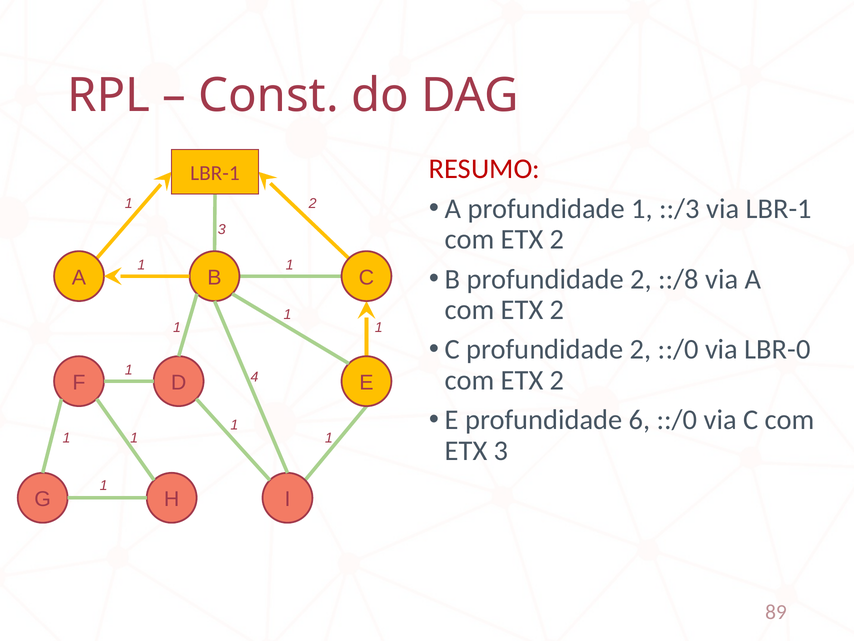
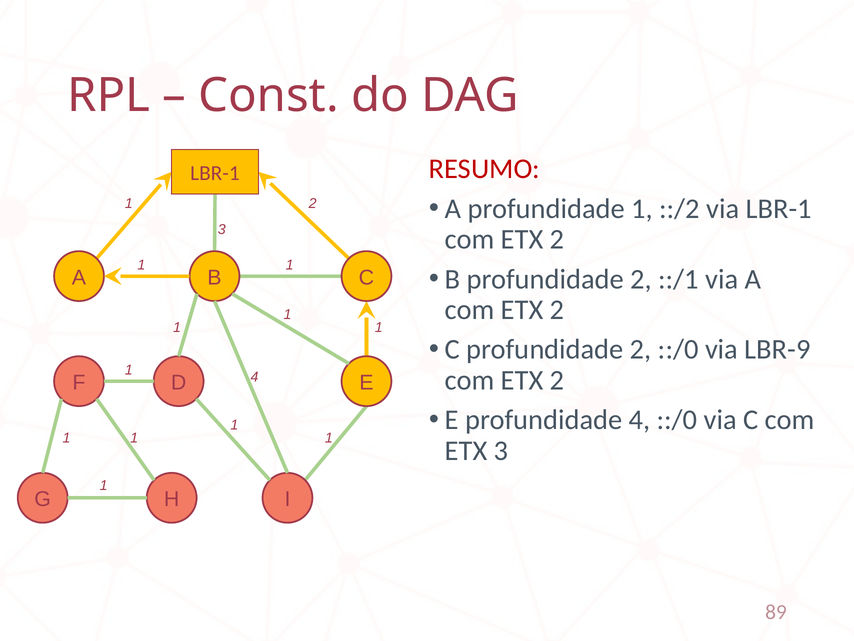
::/3: ::/3 -> ::/2
::/8: ::/8 -> ::/1
LBR-0: LBR-0 -> LBR-9
profundidade 6: 6 -> 4
